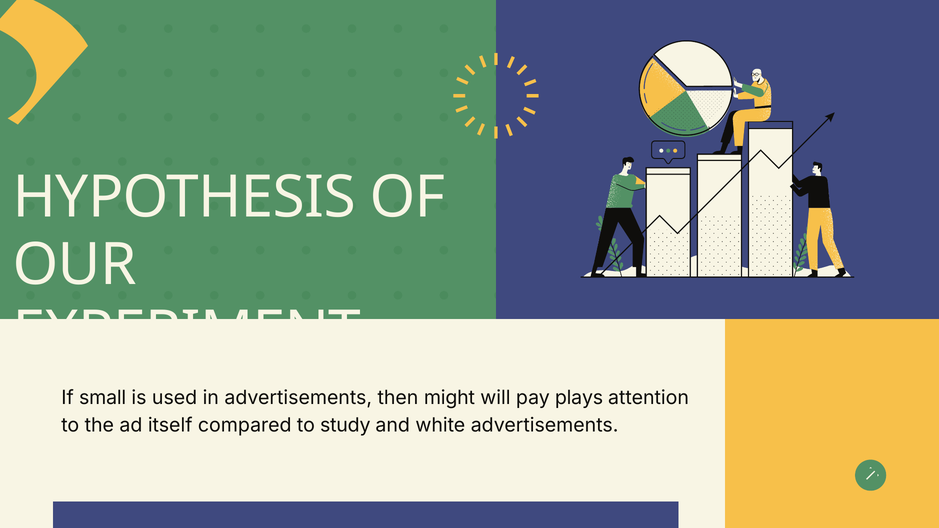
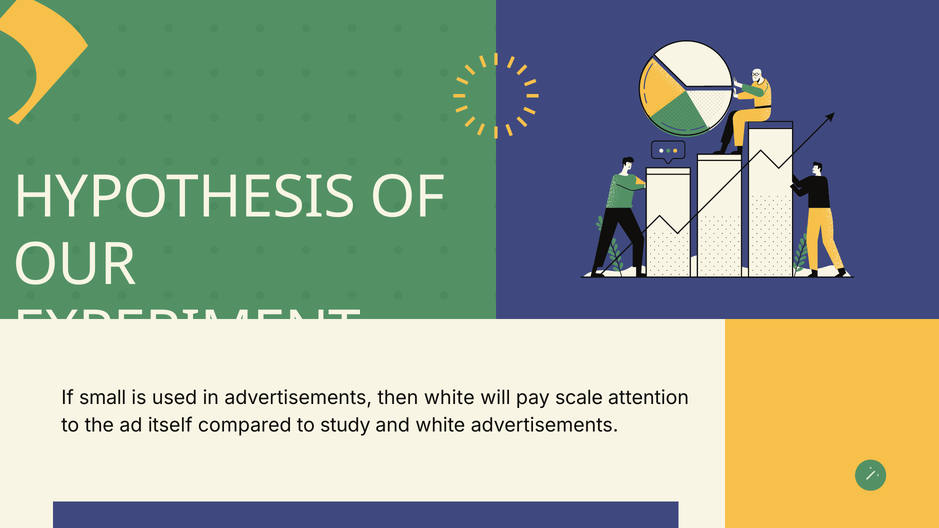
then might: might -> white
plays: plays -> scale
